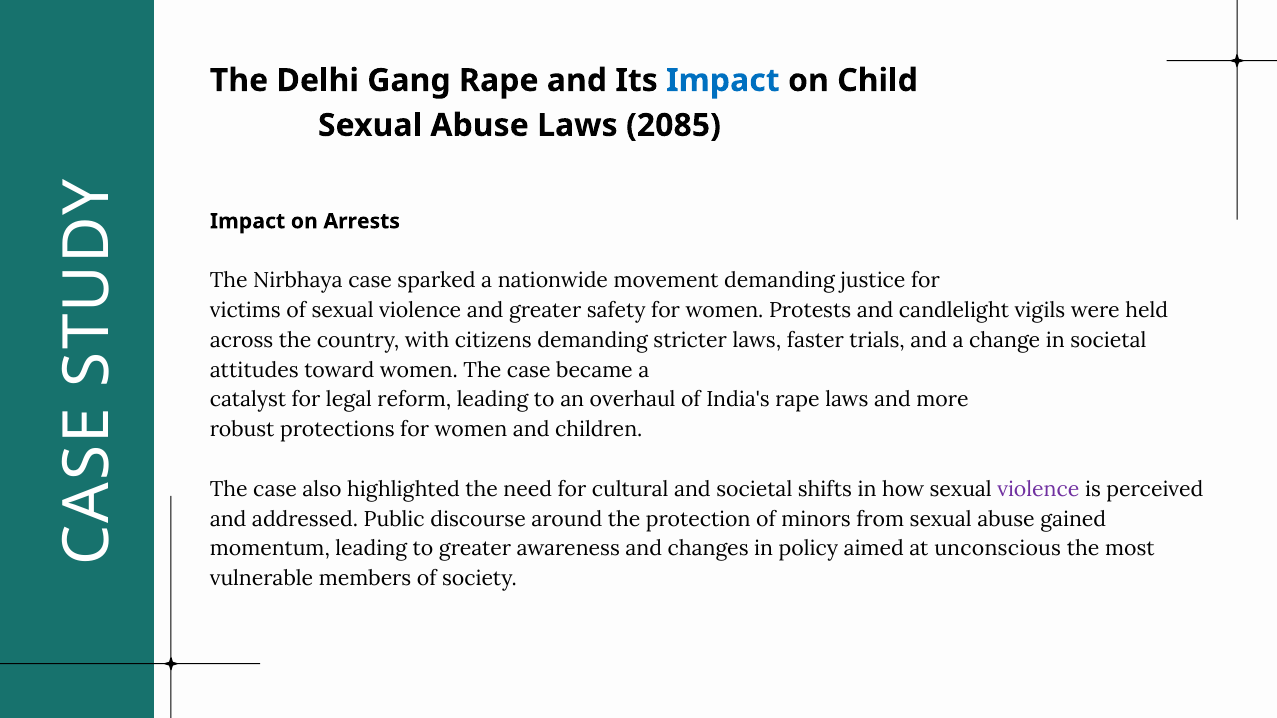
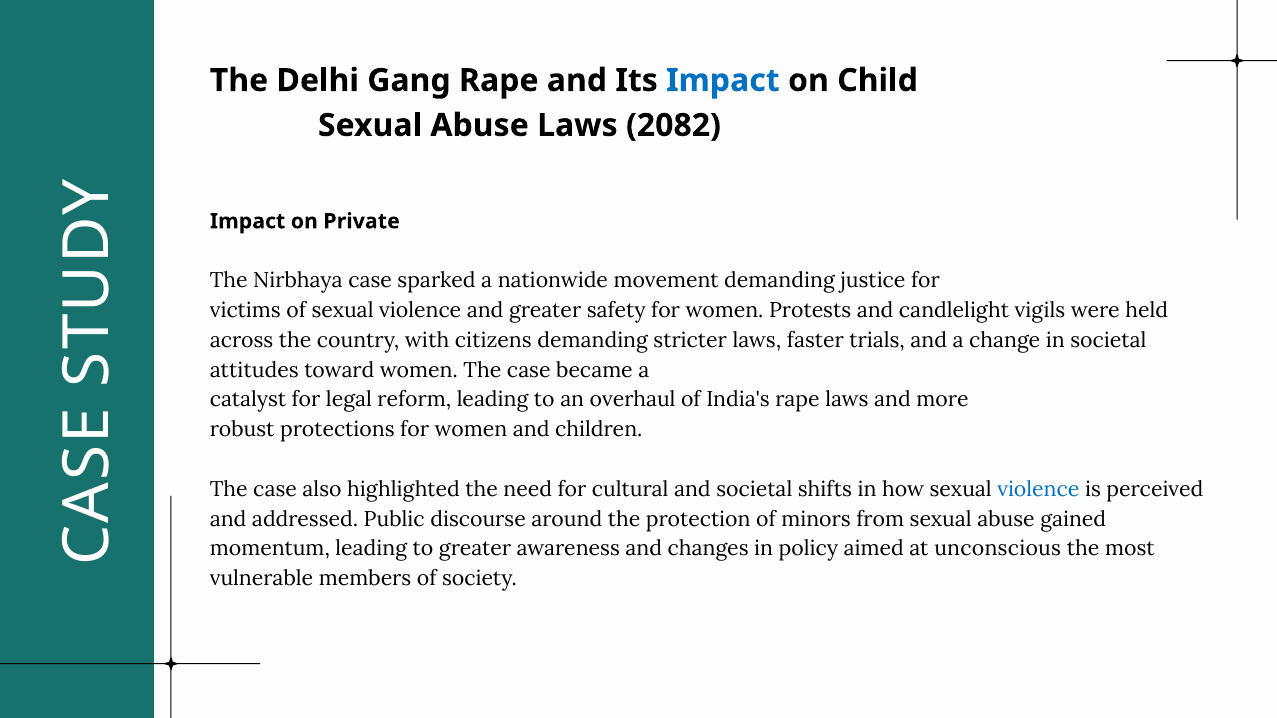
2085: 2085 -> 2082
Arrests: Arrests -> Private
violence at (1038, 489) colour: purple -> blue
